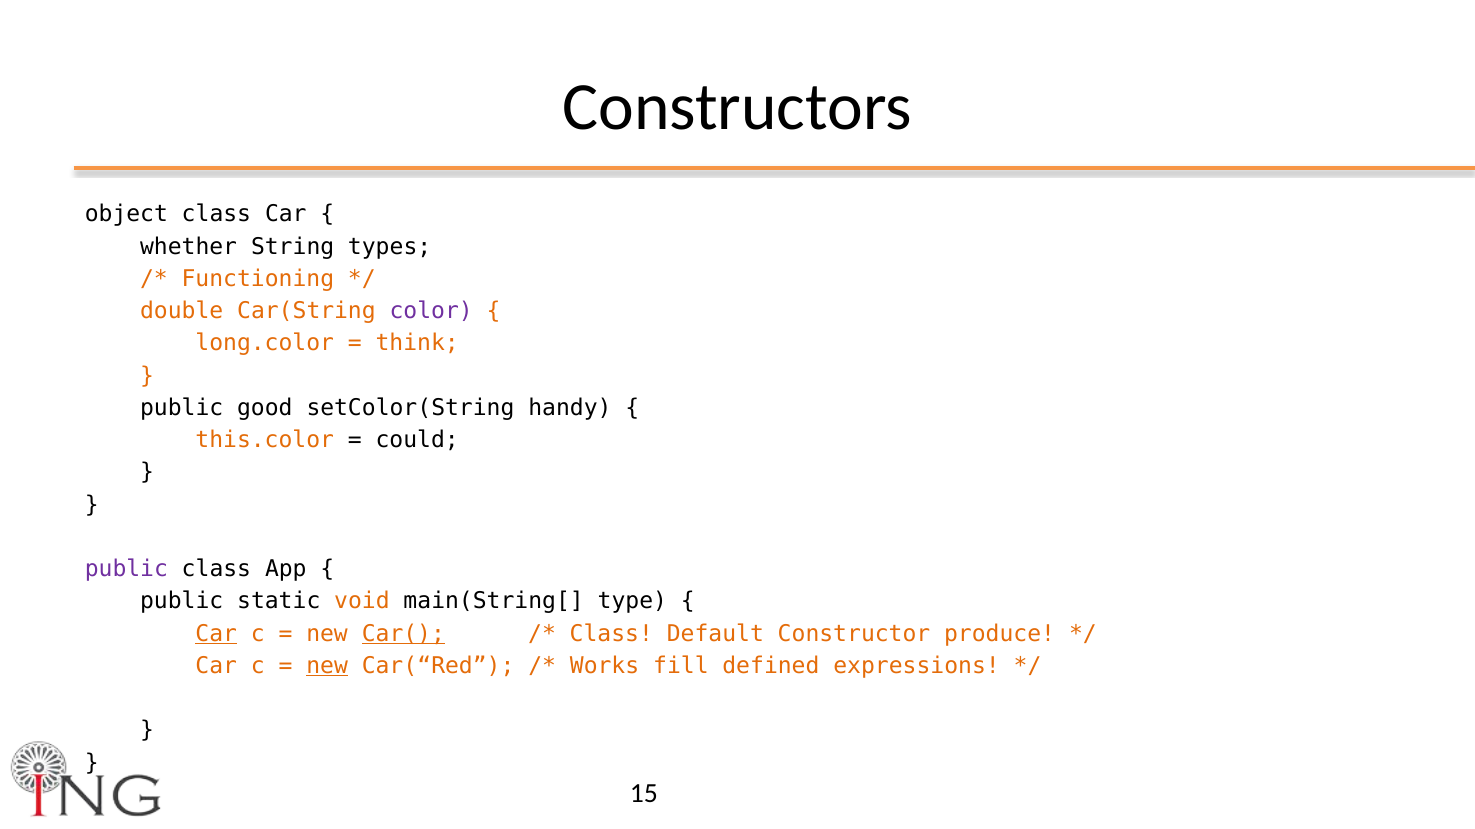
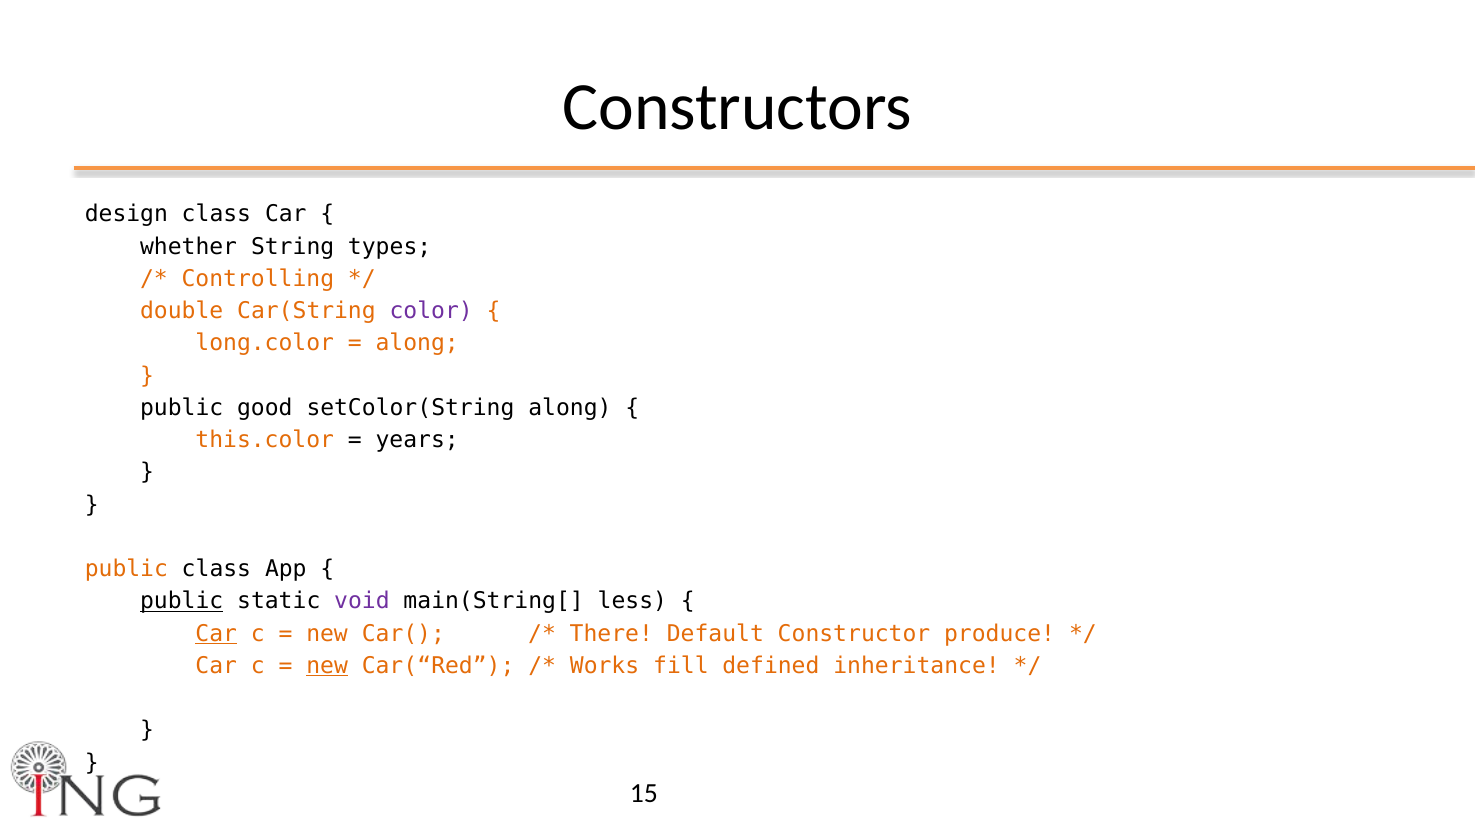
object: object -> design
Functioning: Functioning -> Controlling
think at (417, 344): think -> along
setColor(String handy: handy -> along
could: could -> years
public at (126, 570) colour: purple -> orange
public at (182, 602) underline: none -> present
void colour: orange -> purple
type: type -> less
Car( underline: present -> none
Class at (611, 634): Class -> There
expressions: expressions -> inheritance
